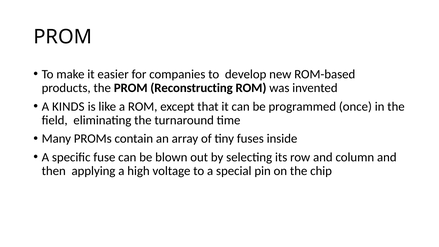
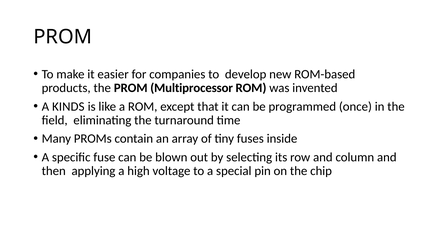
Reconstructing: Reconstructing -> Multiprocessor
